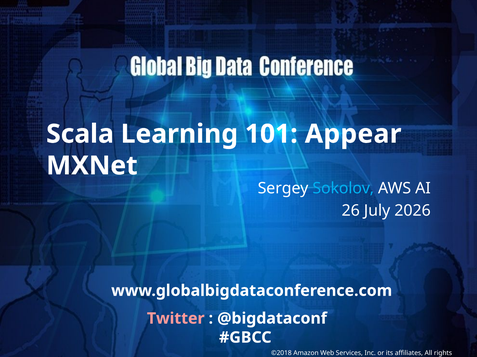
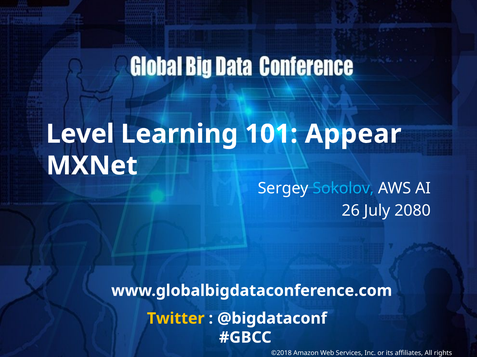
Scala: Scala -> Level
2026: 2026 -> 2080
Twitter colour: pink -> yellow
